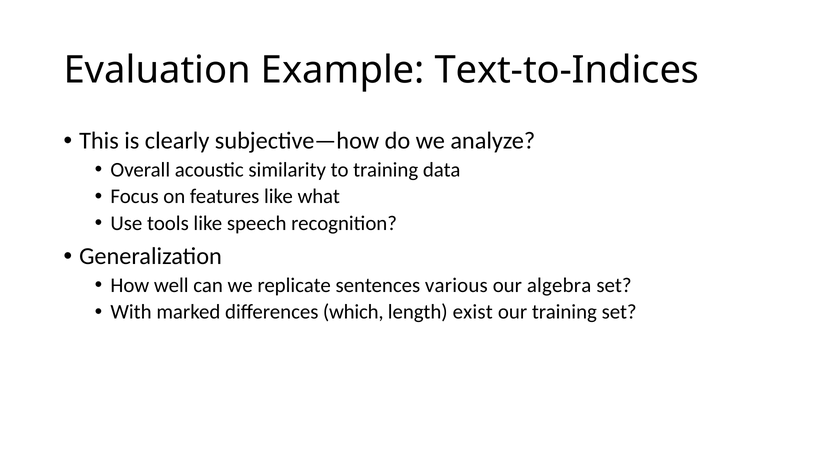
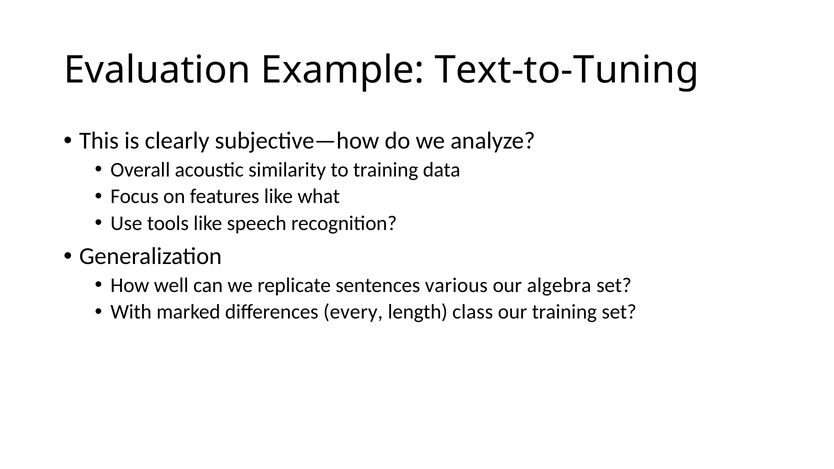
Text-to-Indices: Text-to-Indices -> Text-to-Tuning
which: which -> every
exist: exist -> class
